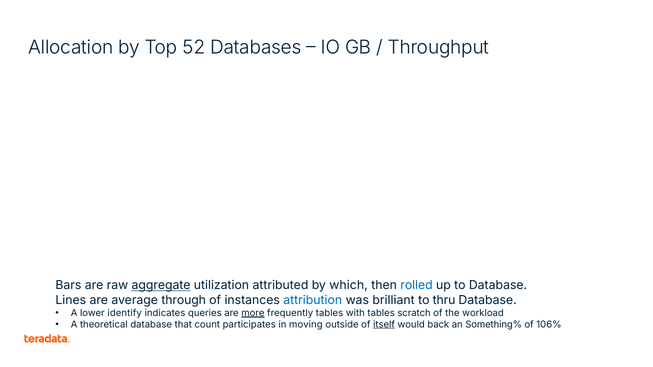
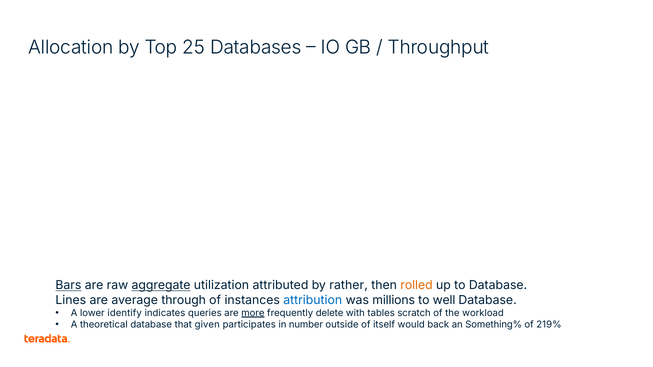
52: 52 -> 25
Bars underline: none -> present
which: which -> rather
rolled colour: blue -> orange
brilliant: brilliant -> millions
thru: thru -> well
frequently tables: tables -> delete
count: count -> given
moving: moving -> number
itself underline: present -> none
106%: 106% -> 219%
